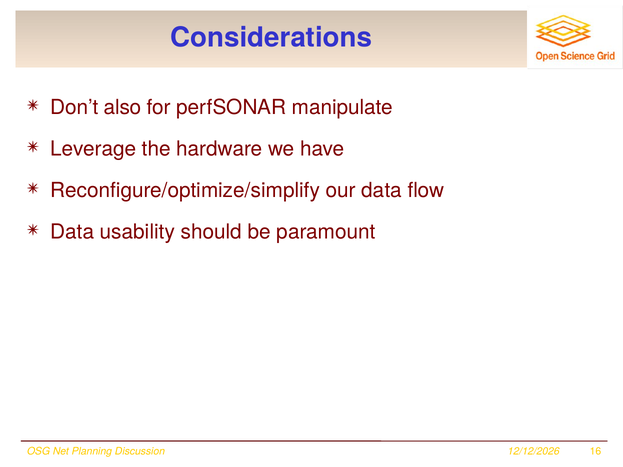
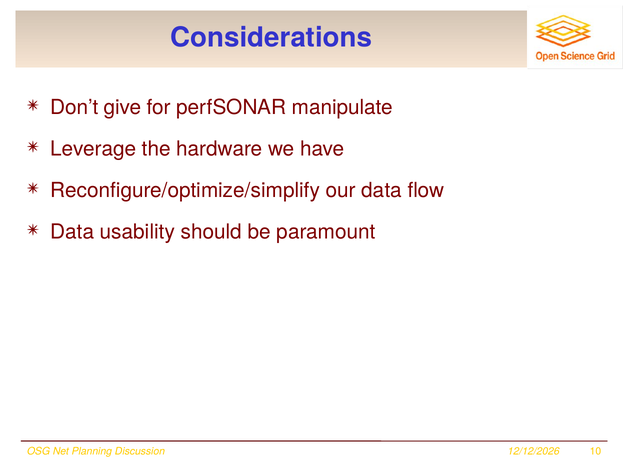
also: also -> give
16: 16 -> 10
